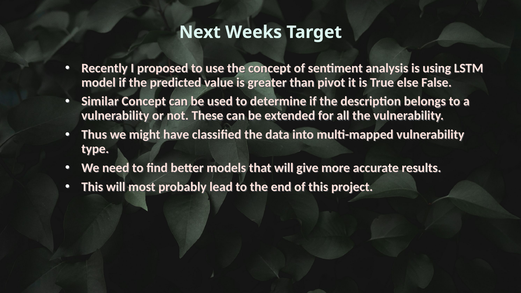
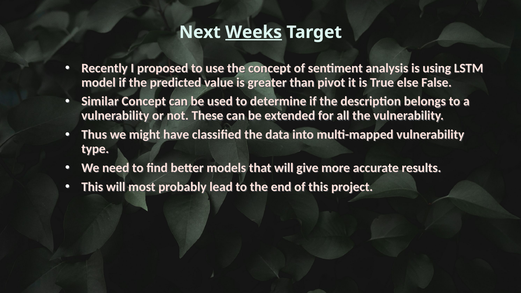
Weeks underline: none -> present
